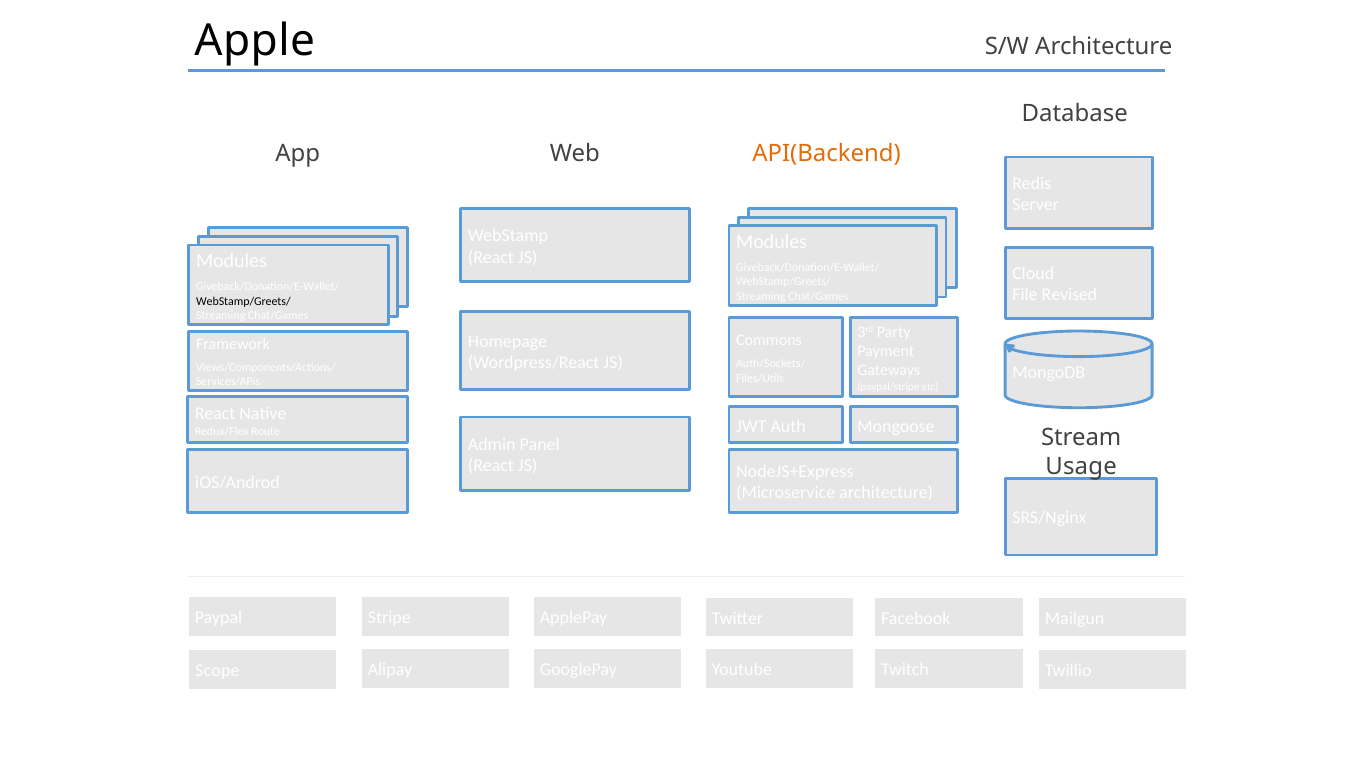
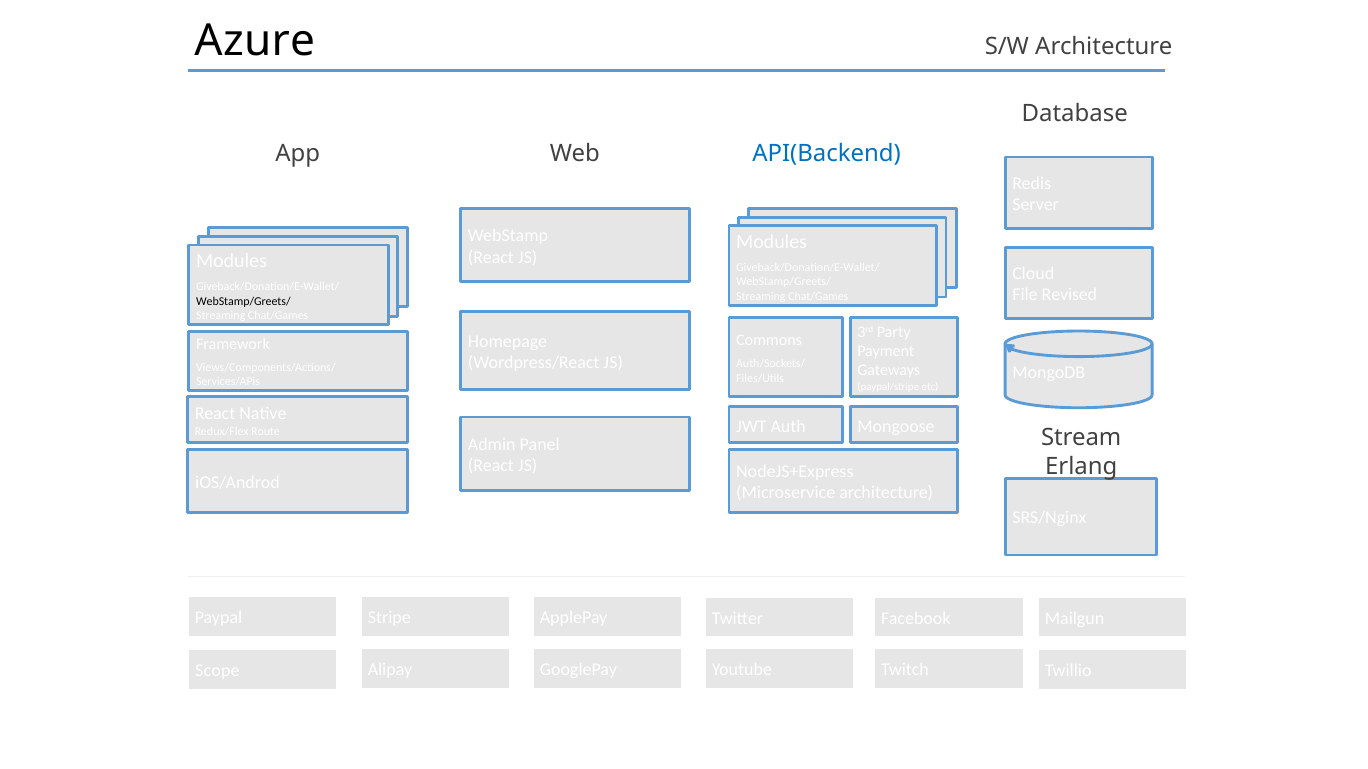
Apple: Apple -> Azure
API(Backend colour: orange -> blue
Usage: Usage -> Erlang
